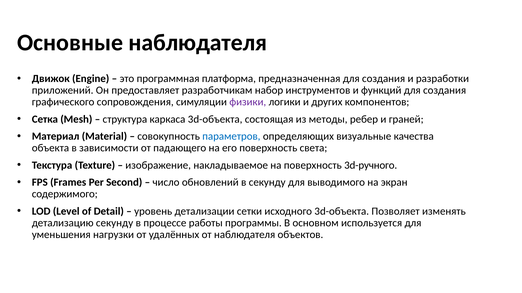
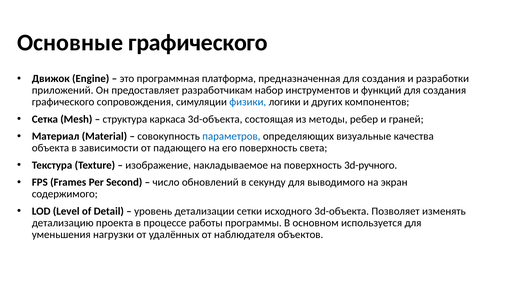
Основные наблюдателя: наблюдателя -> графического
физики colour: purple -> blue
детализацию секунду: секунду -> проекта
